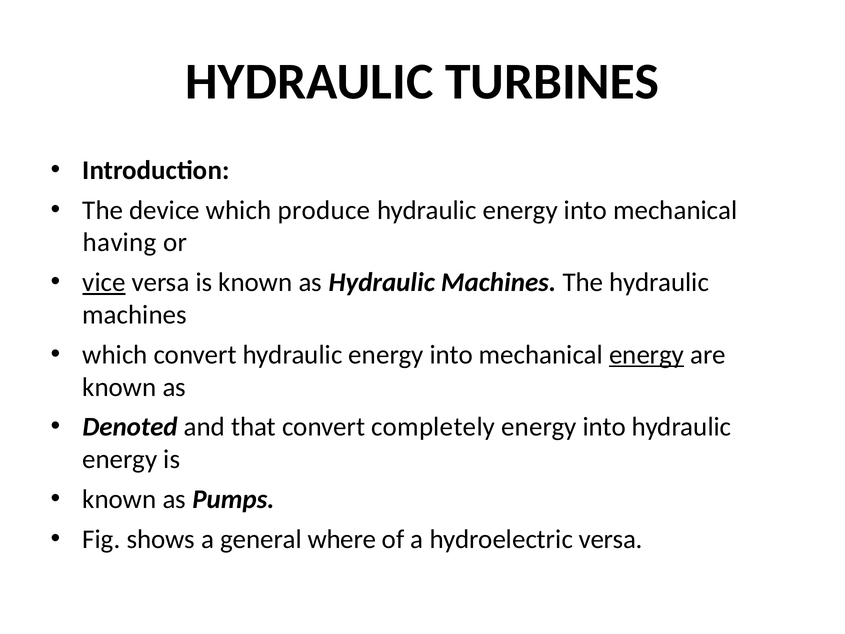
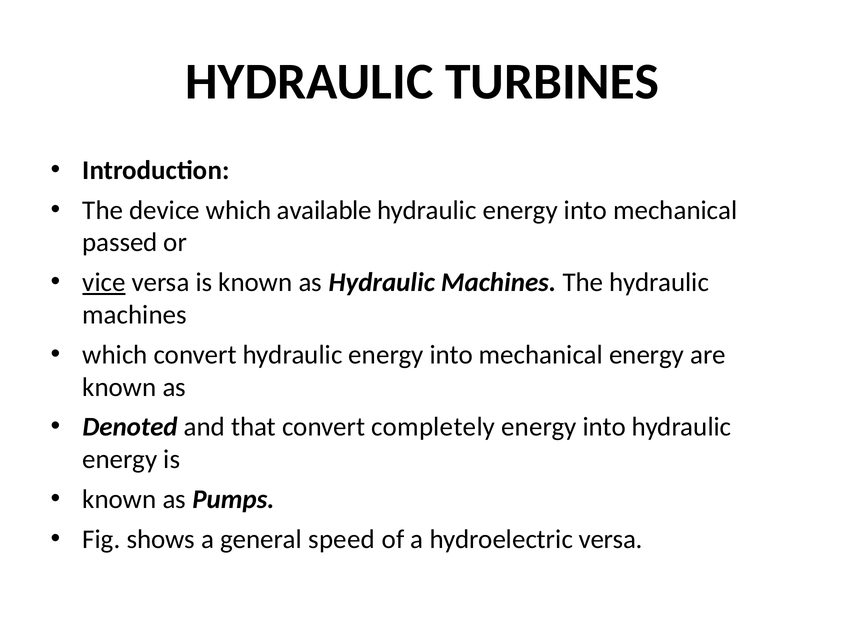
produce: produce -> available
having: having -> passed
energy at (647, 355) underline: present -> none
where: where -> speed
